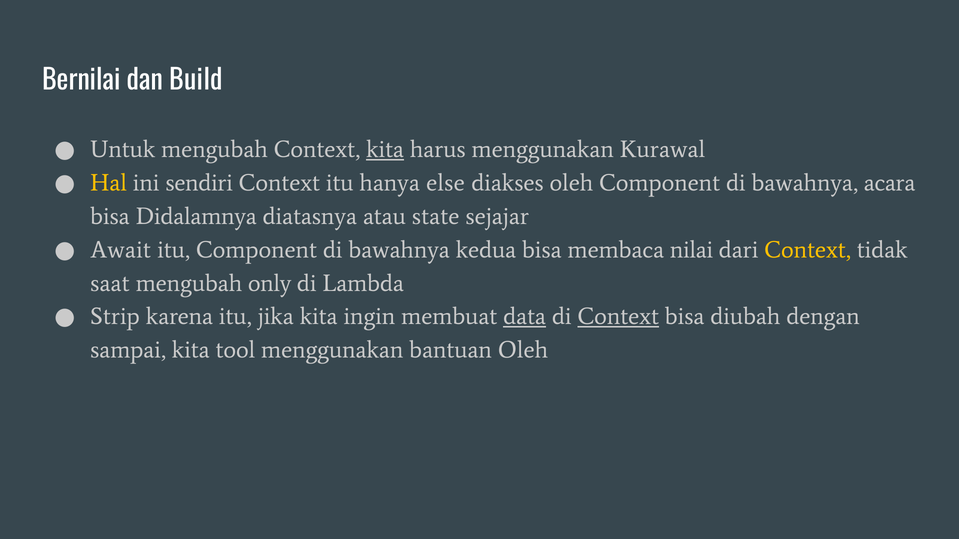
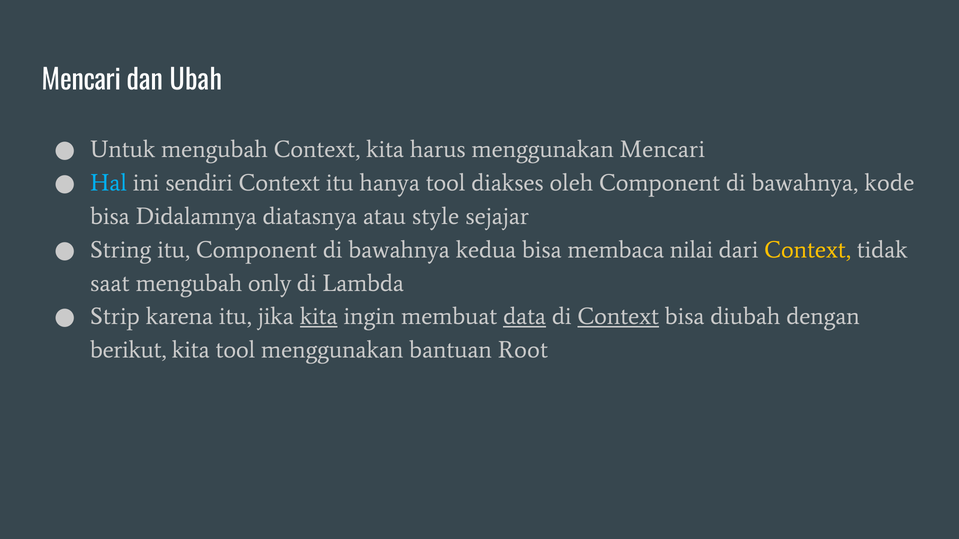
Bernilai at (81, 80): Bernilai -> Mencari
Build: Build -> Ubah
kita at (385, 150) underline: present -> none
menggunakan Kurawal: Kurawal -> Mencari
Hal colour: yellow -> light blue
hanya else: else -> tool
acara: acara -> kode
state: state -> style
Await: Await -> String
kita at (319, 317) underline: none -> present
sampai: sampai -> berikut
bantuan Oleh: Oleh -> Root
